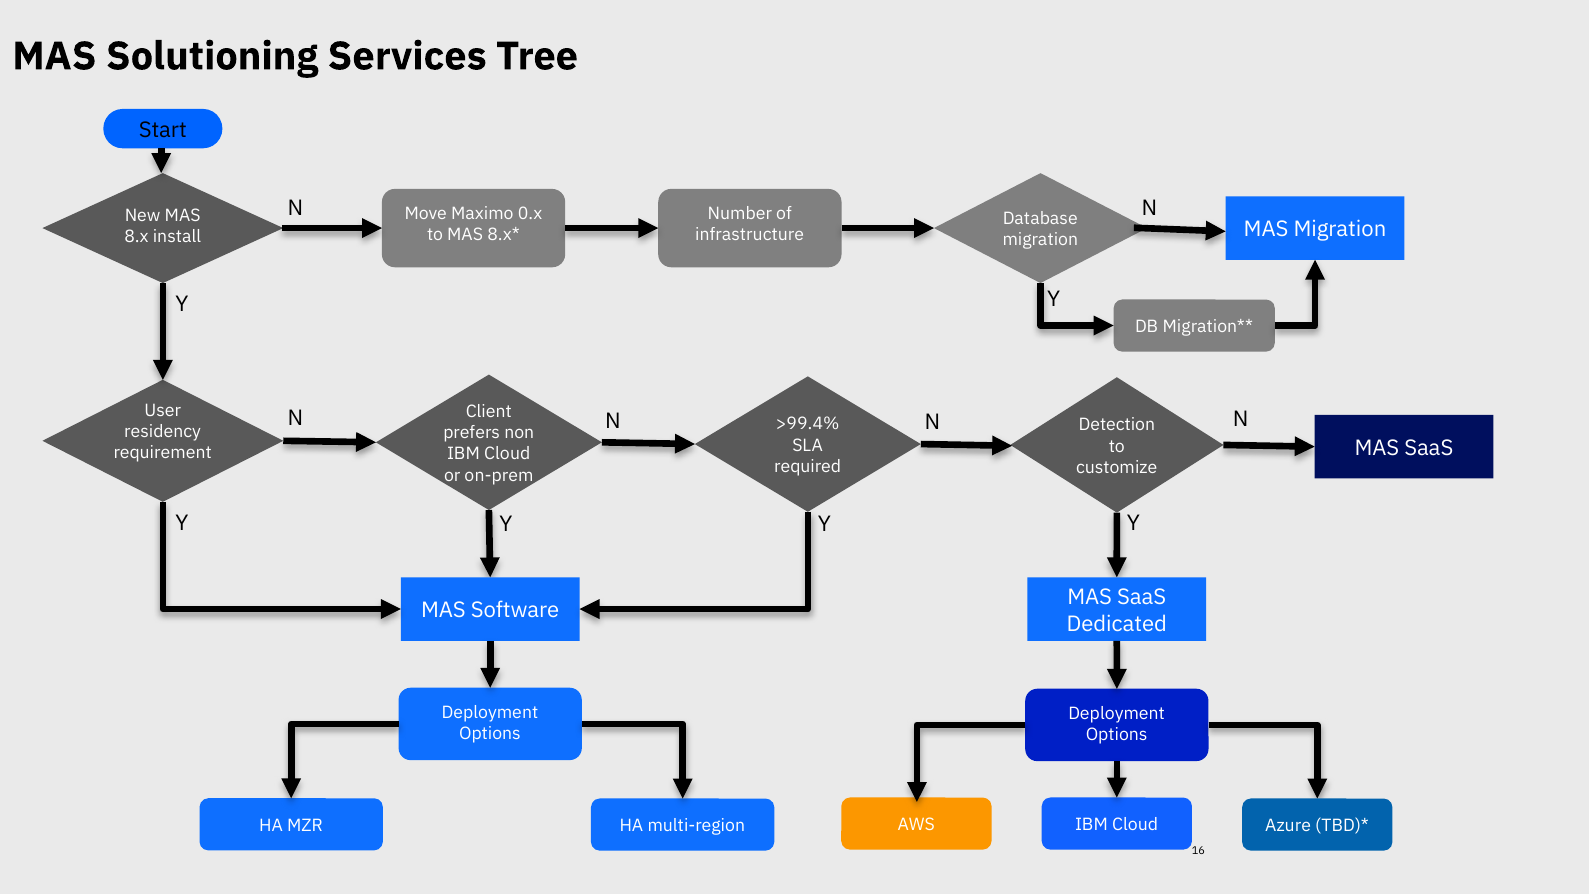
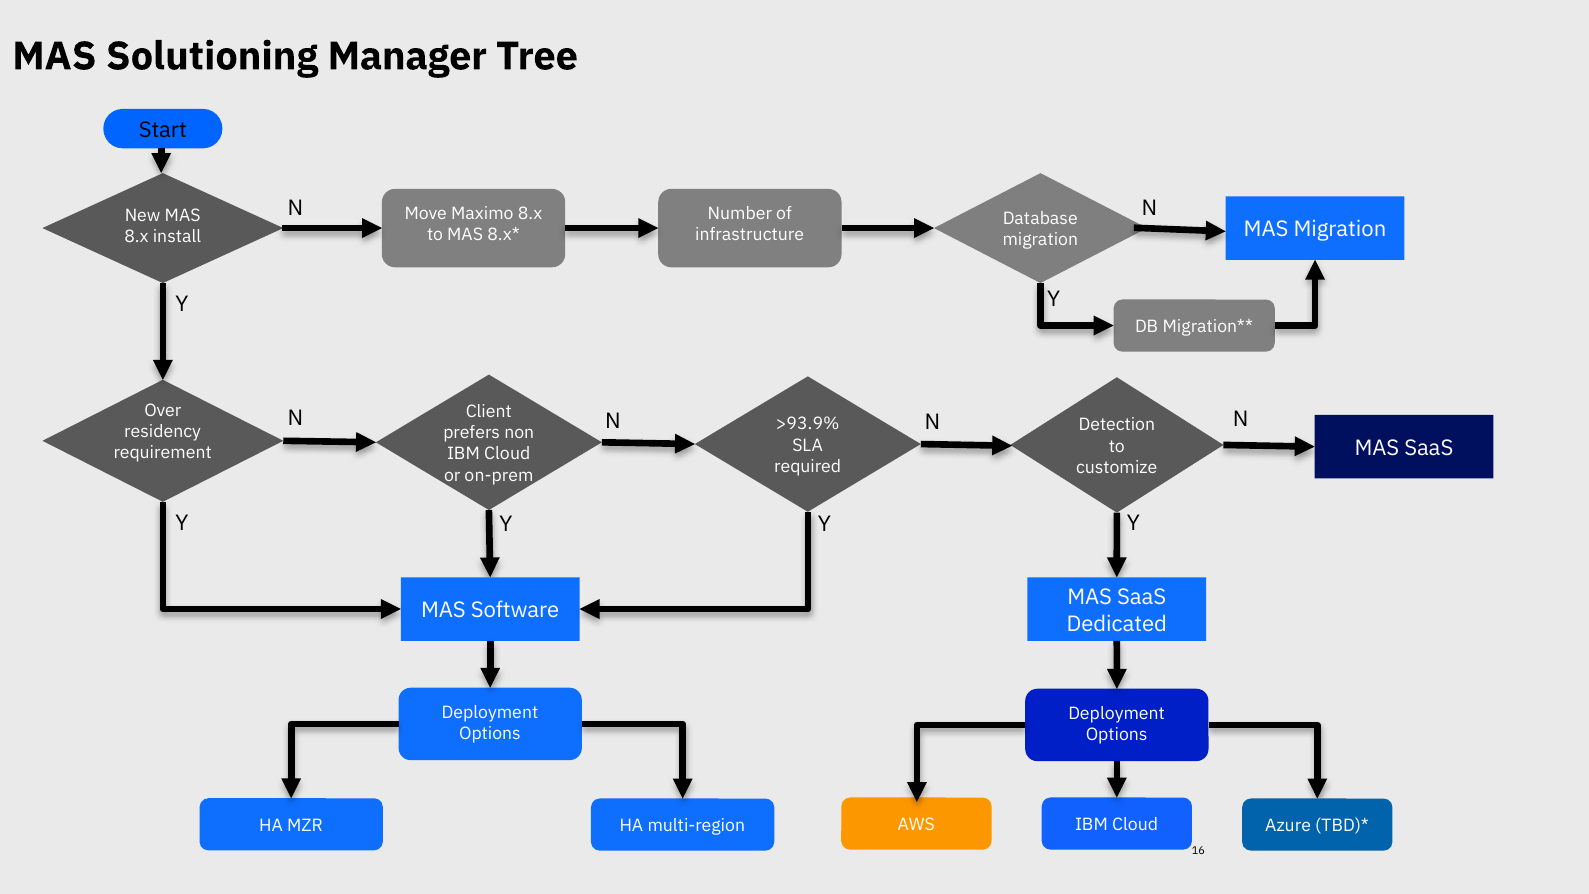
Services: Services -> Manager
Maximo 0.x: 0.x -> 8.x
User: User -> Over
>99.4%: >99.4% -> >93.9%
